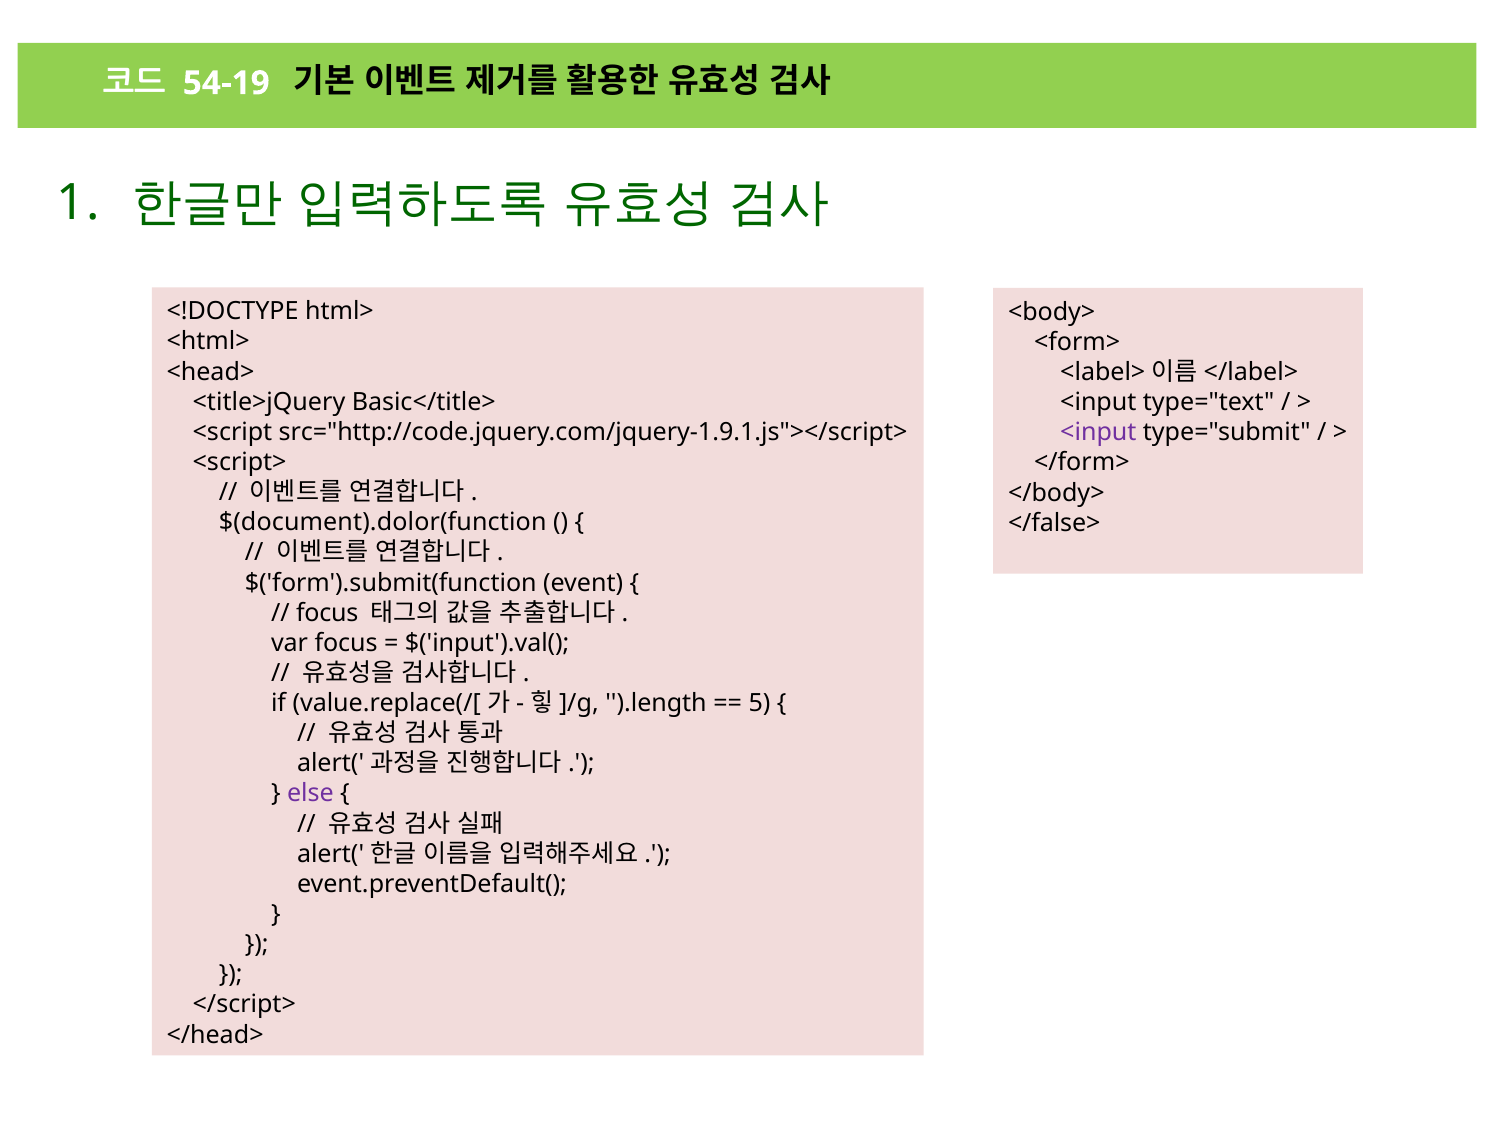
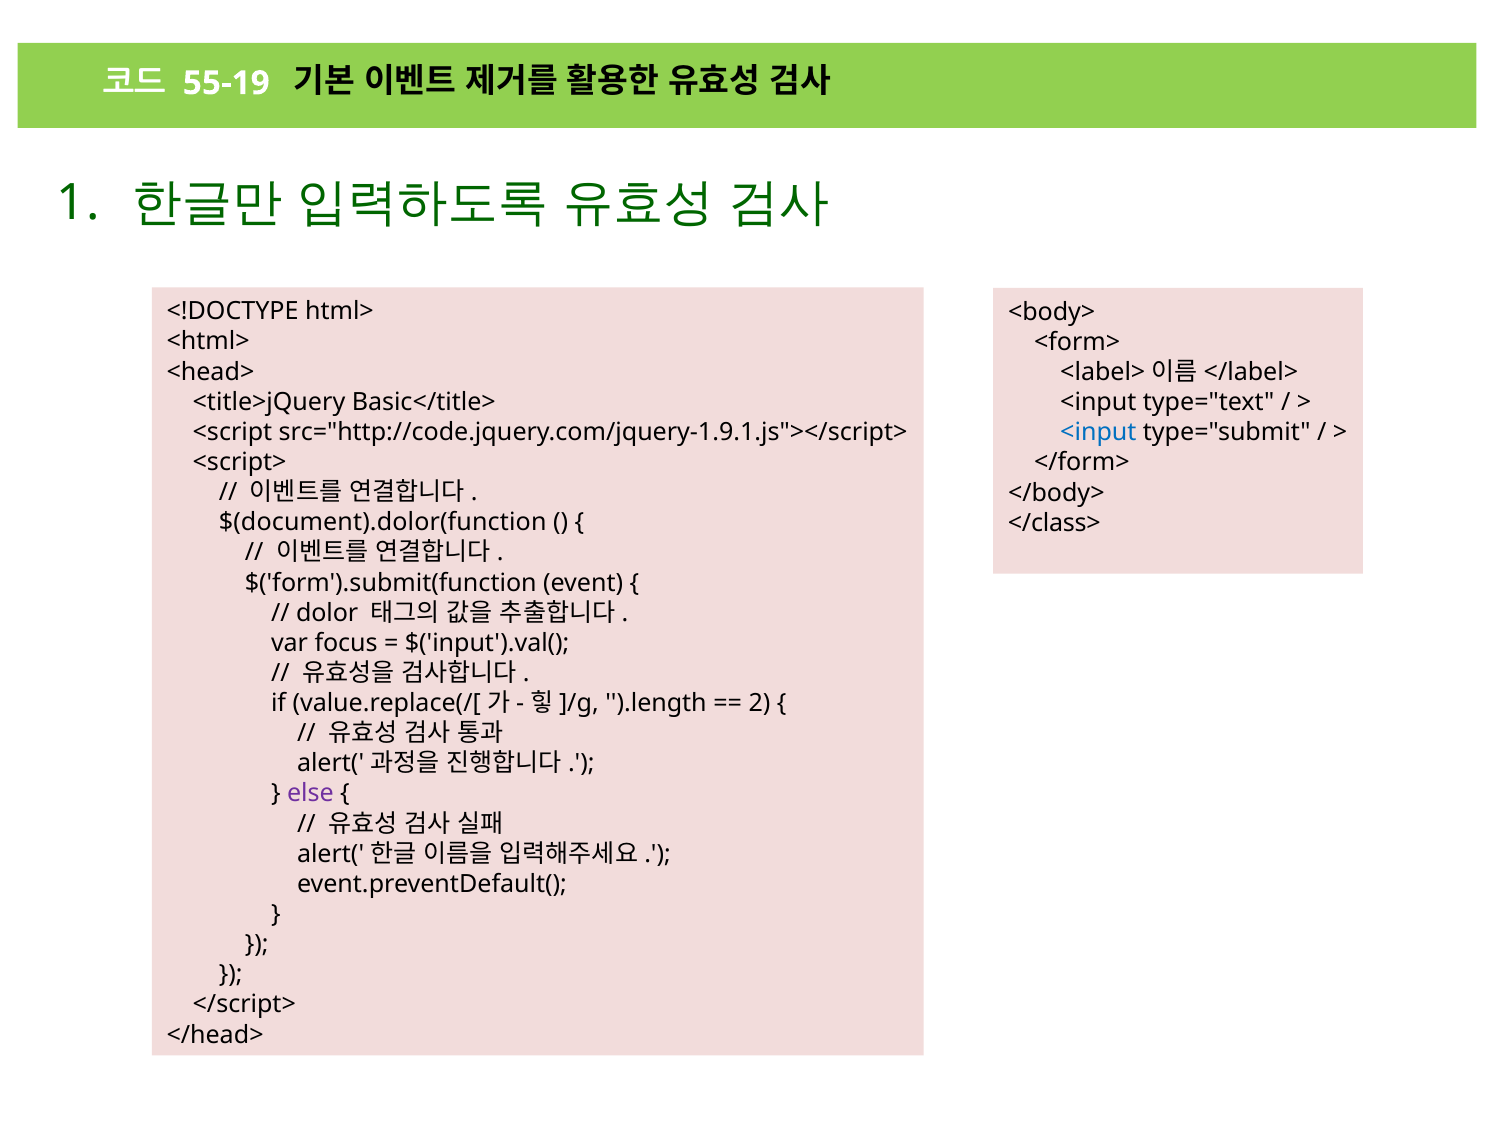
54-19: 54-19 -> 55-19
<input at (1098, 432) colour: purple -> blue
</false>: </false> -> </class>
focus at (327, 613): focus -> dolor
5: 5 -> 2
